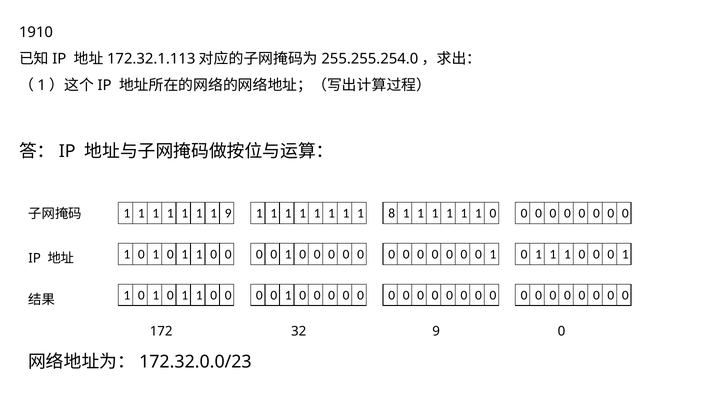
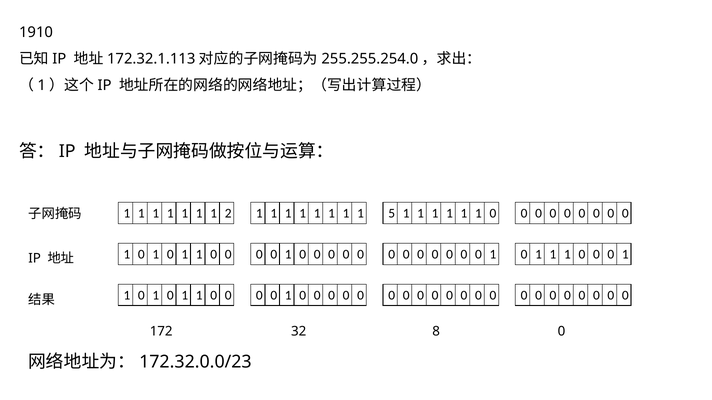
1 9: 9 -> 2
8: 8 -> 5
32 9: 9 -> 8
